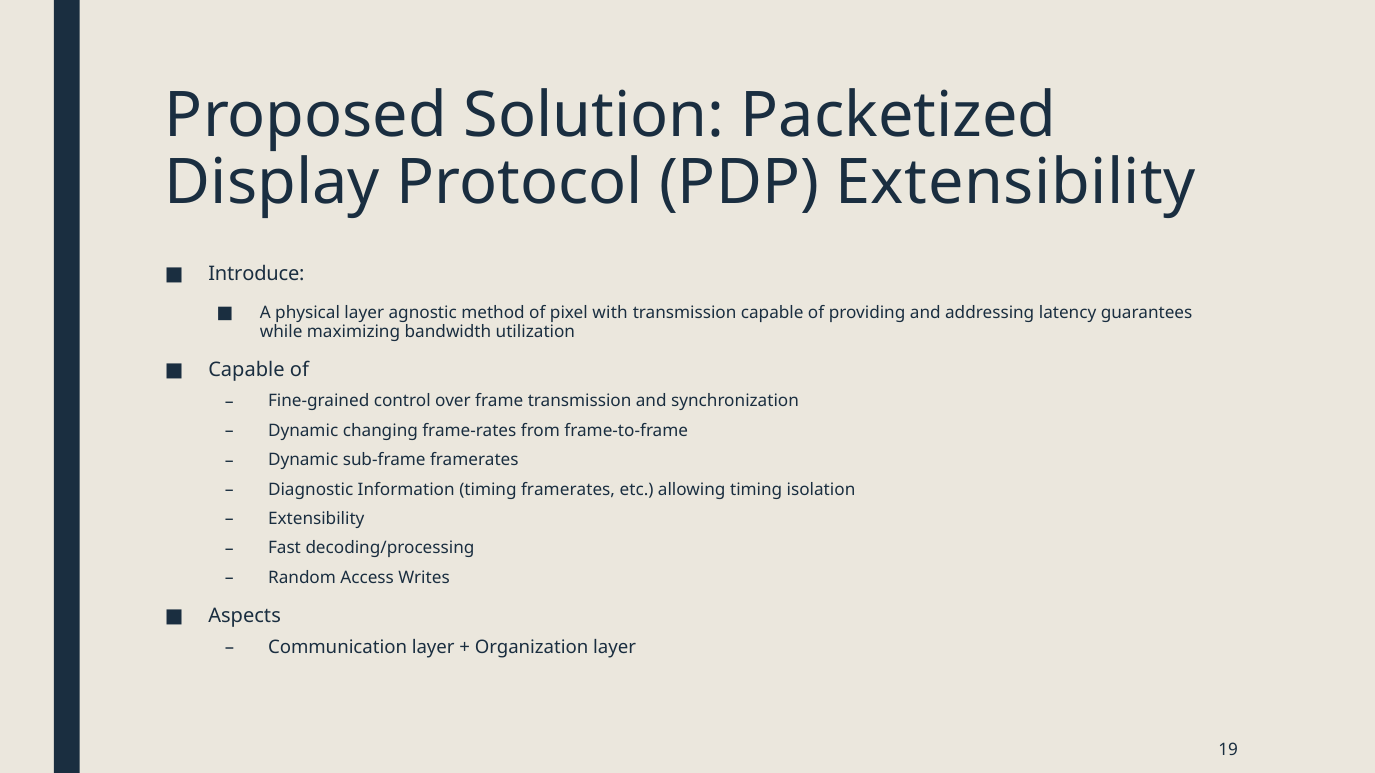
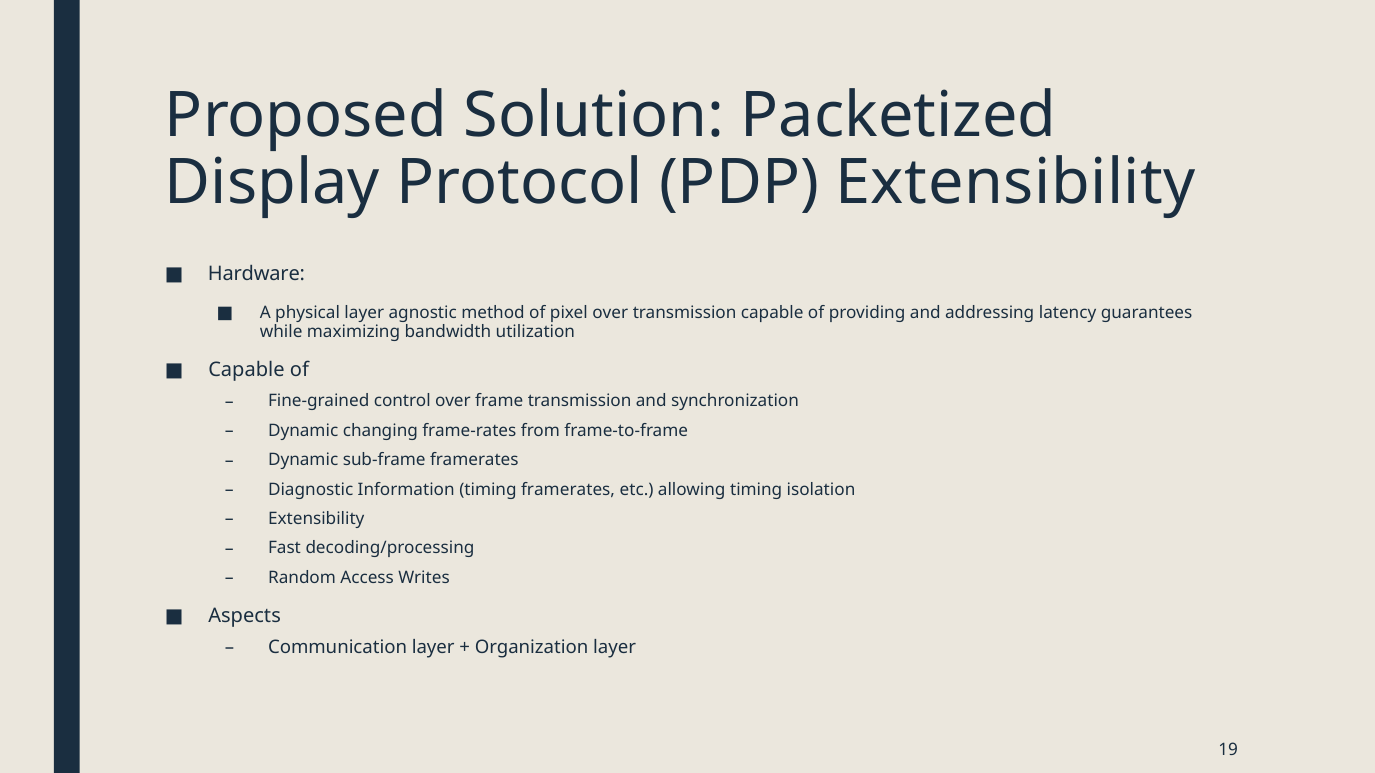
Introduce: Introduce -> Hardware
pixel with: with -> over
